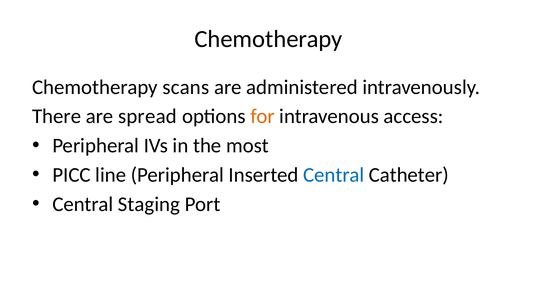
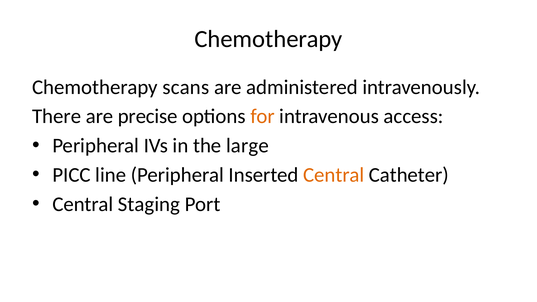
spread: spread -> precise
most: most -> large
Central at (334, 175) colour: blue -> orange
